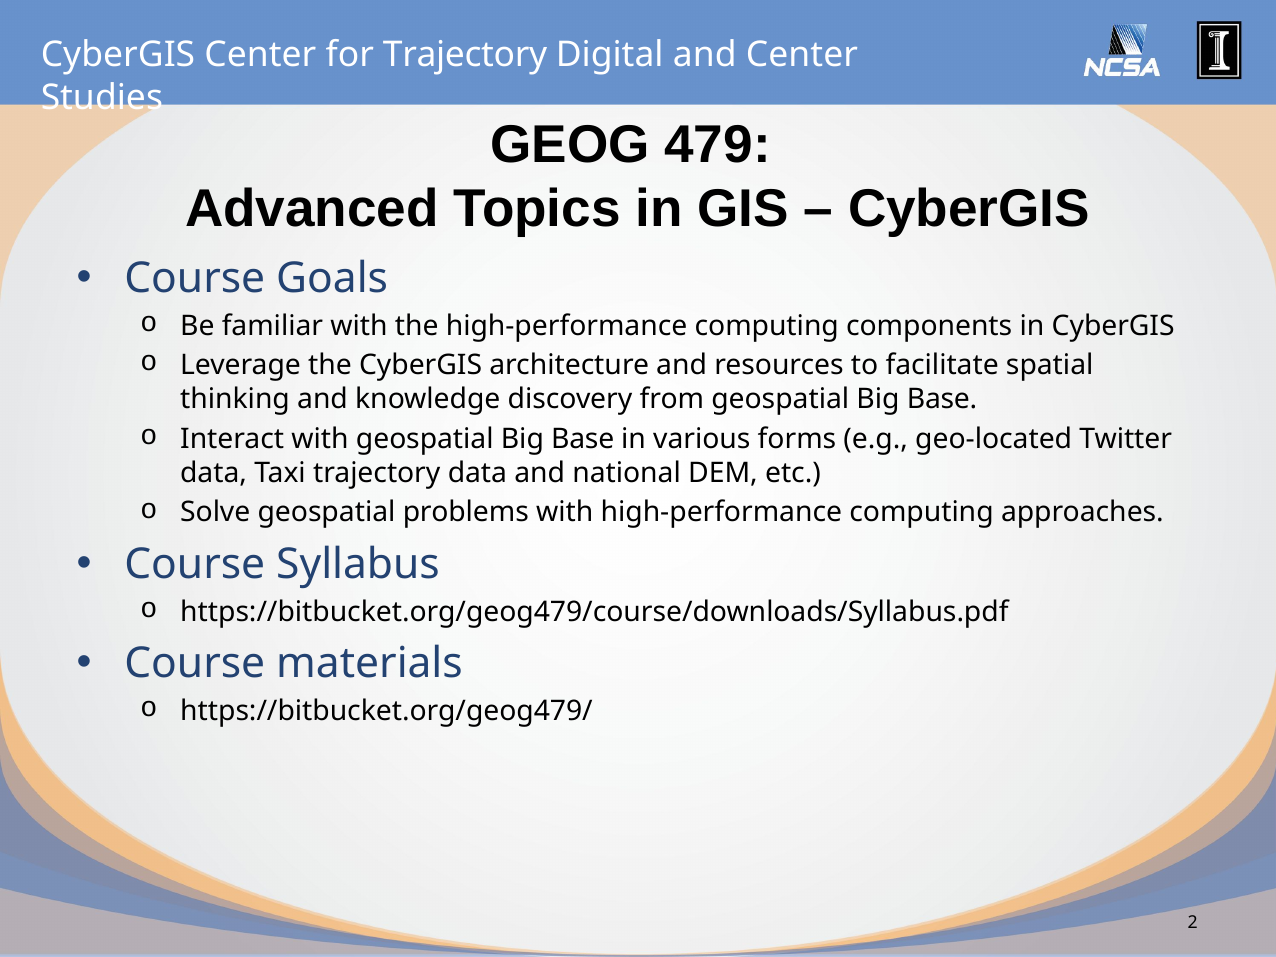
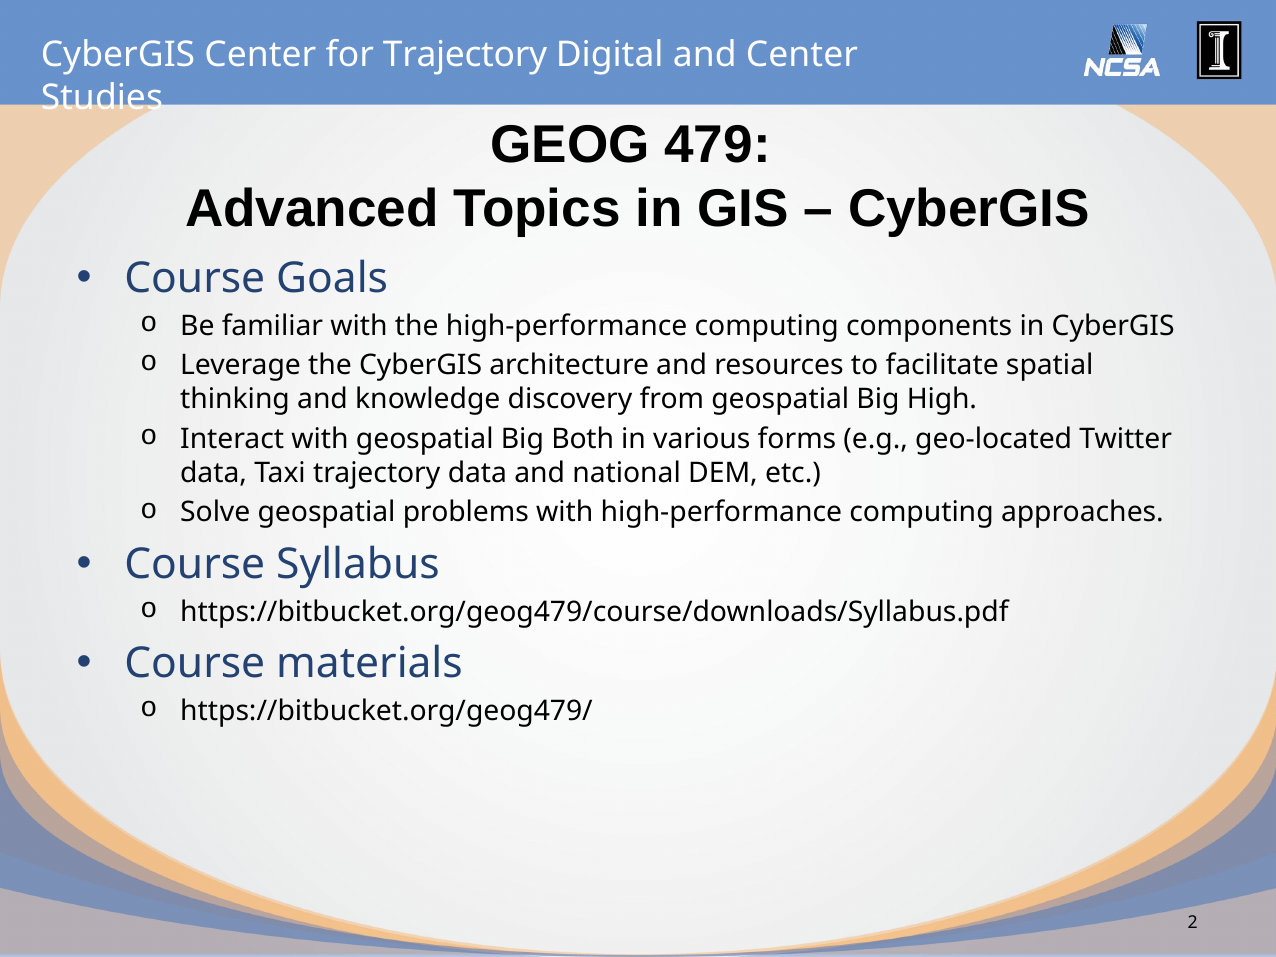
from geospatial Big Base: Base -> High
with geospatial Big Base: Base -> Both
